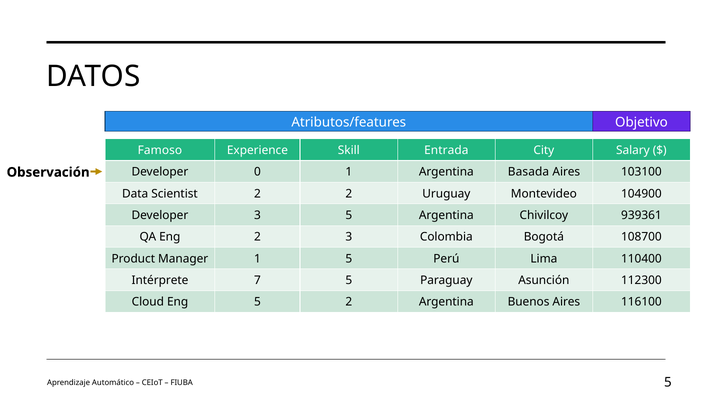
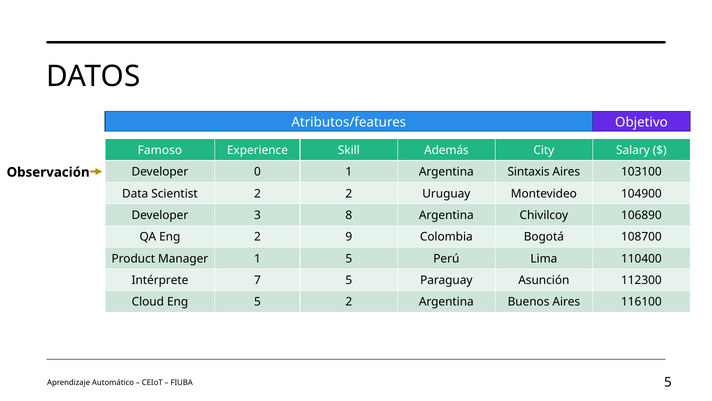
Entrada: Entrada -> Además
Basada: Basada -> Sintaxis
3 5: 5 -> 8
939361: 939361 -> 106890
2 3: 3 -> 9
